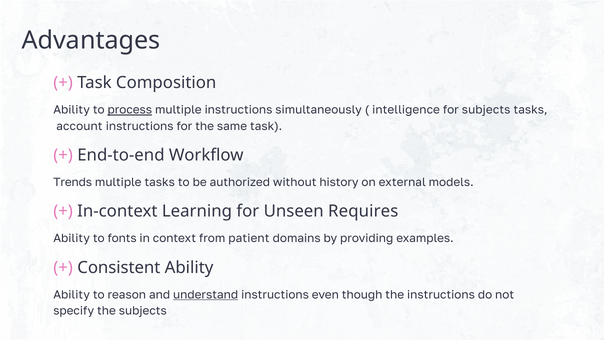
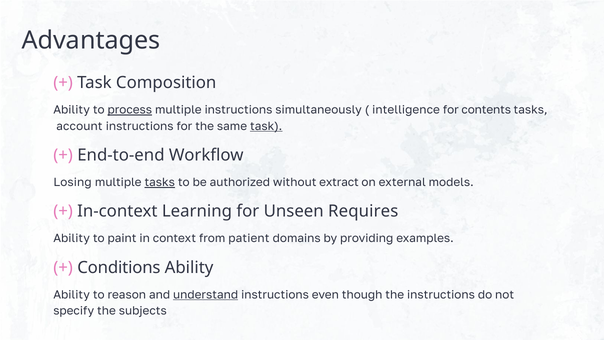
for subjects: subjects -> contents
task at (266, 126) underline: none -> present
Trends: Trends -> Losing
tasks at (160, 182) underline: none -> present
history: history -> extract
fonts: fonts -> paint
Consistent: Consistent -> Conditions
